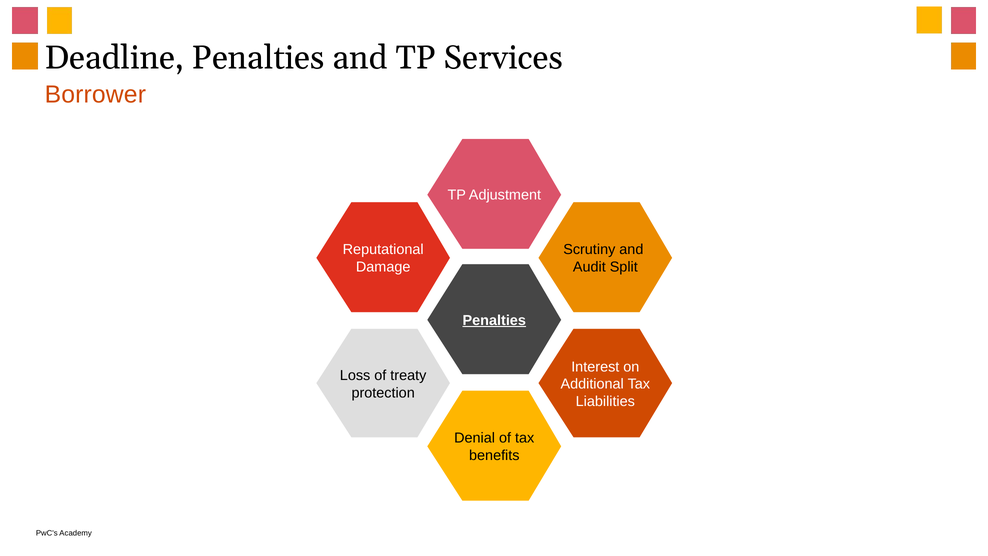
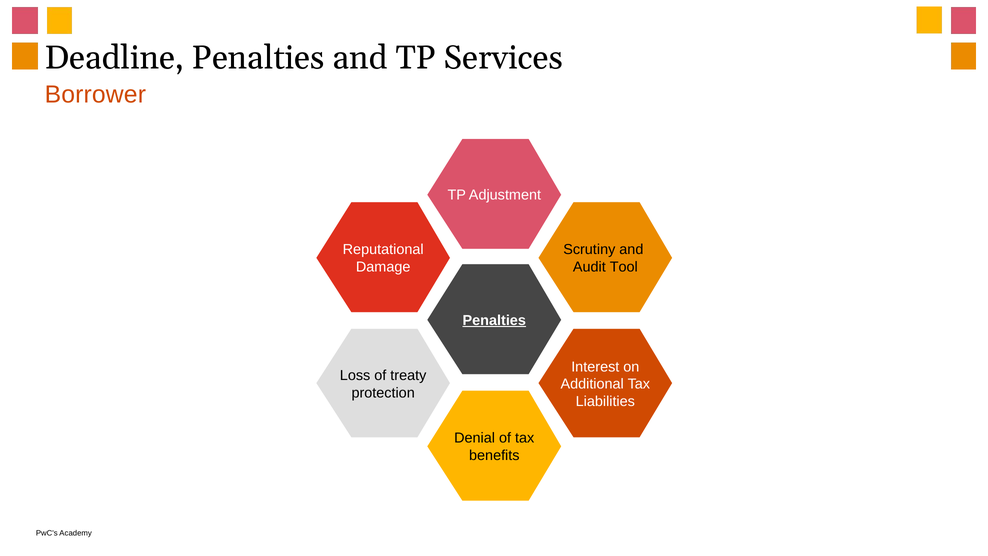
Split: Split -> Tool
